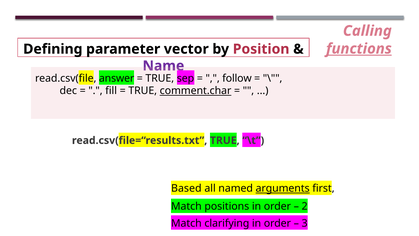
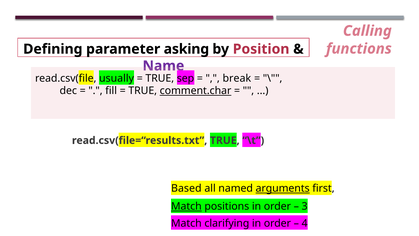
functions underline: present -> none
vector: vector -> asking
answer: answer -> usually
follow: follow -> break
Match at (186, 206) underline: none -> present
2: 2 -> 3
3: 3 -> 4
